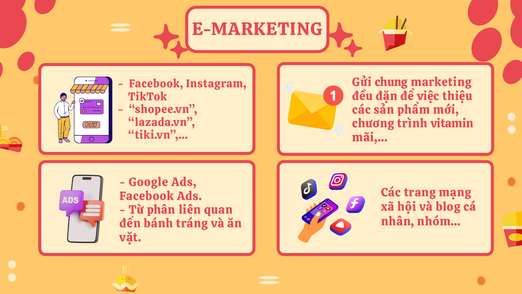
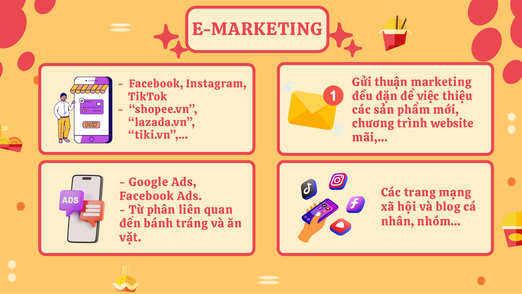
chung: chung -> thuận
vitamin: vitamin -> website
